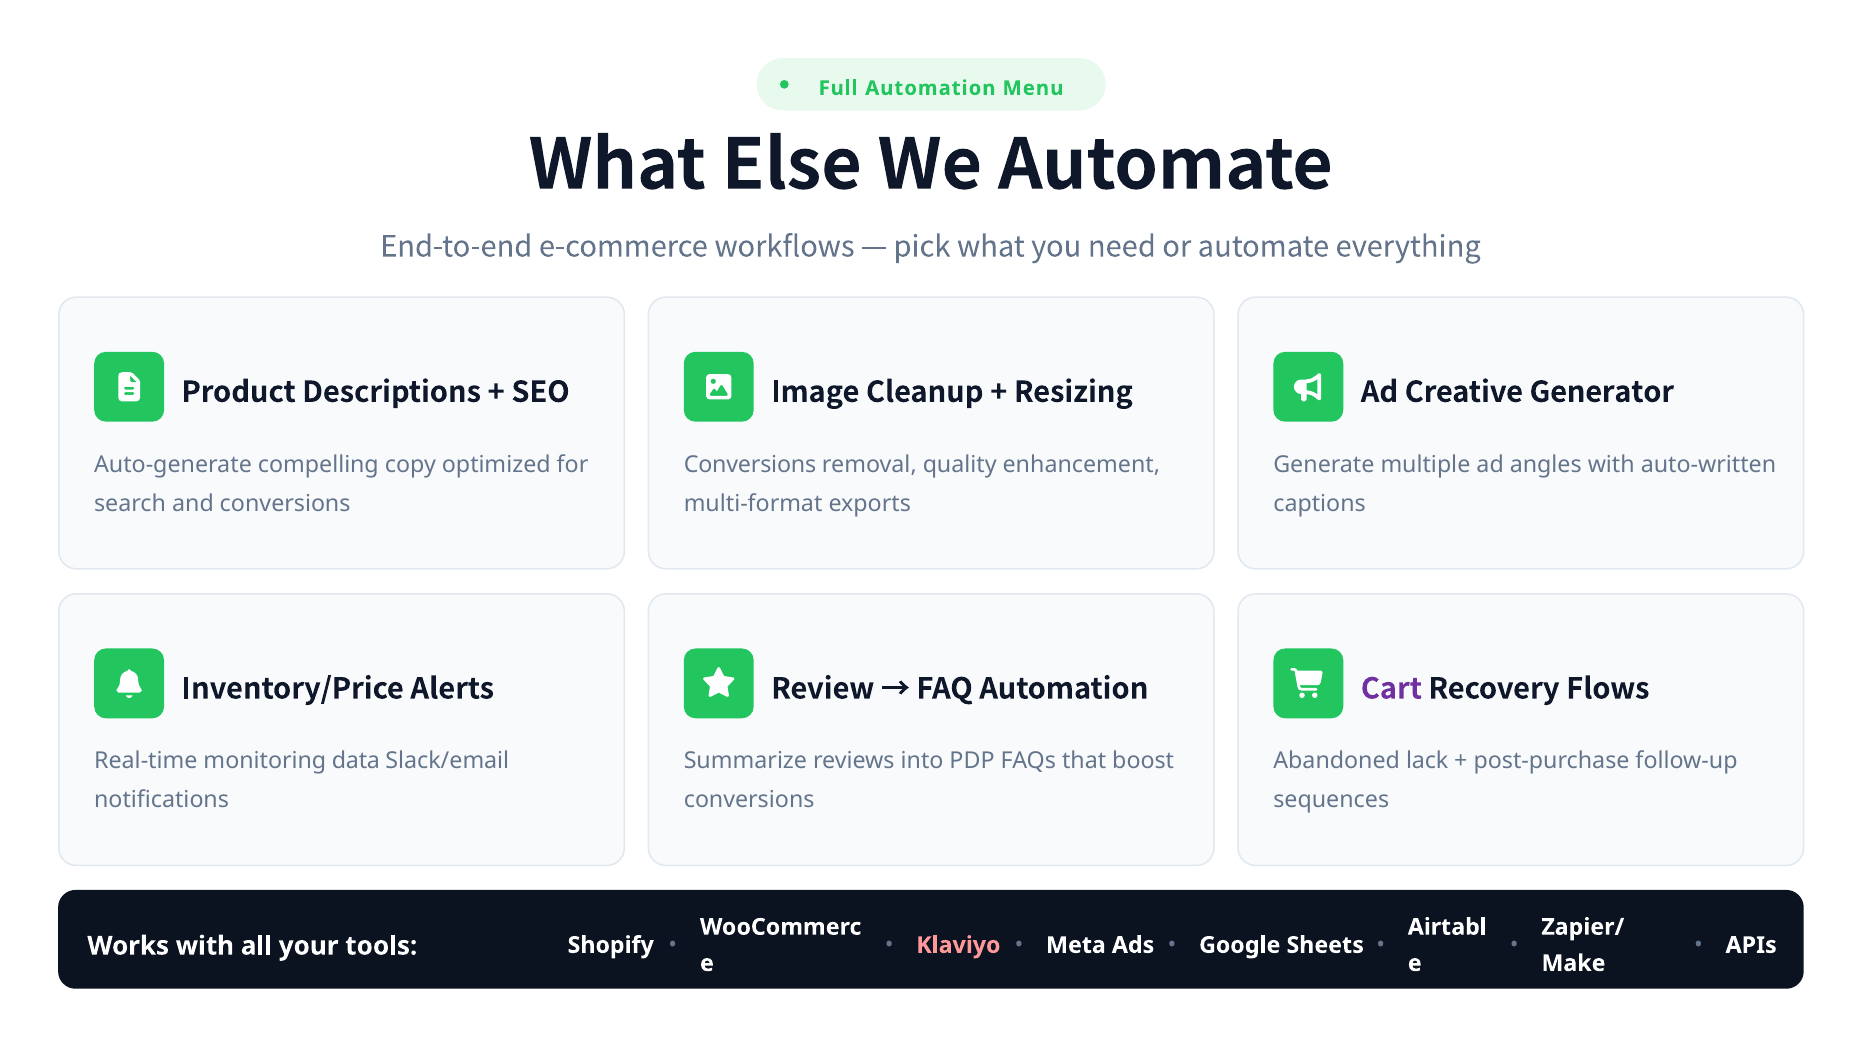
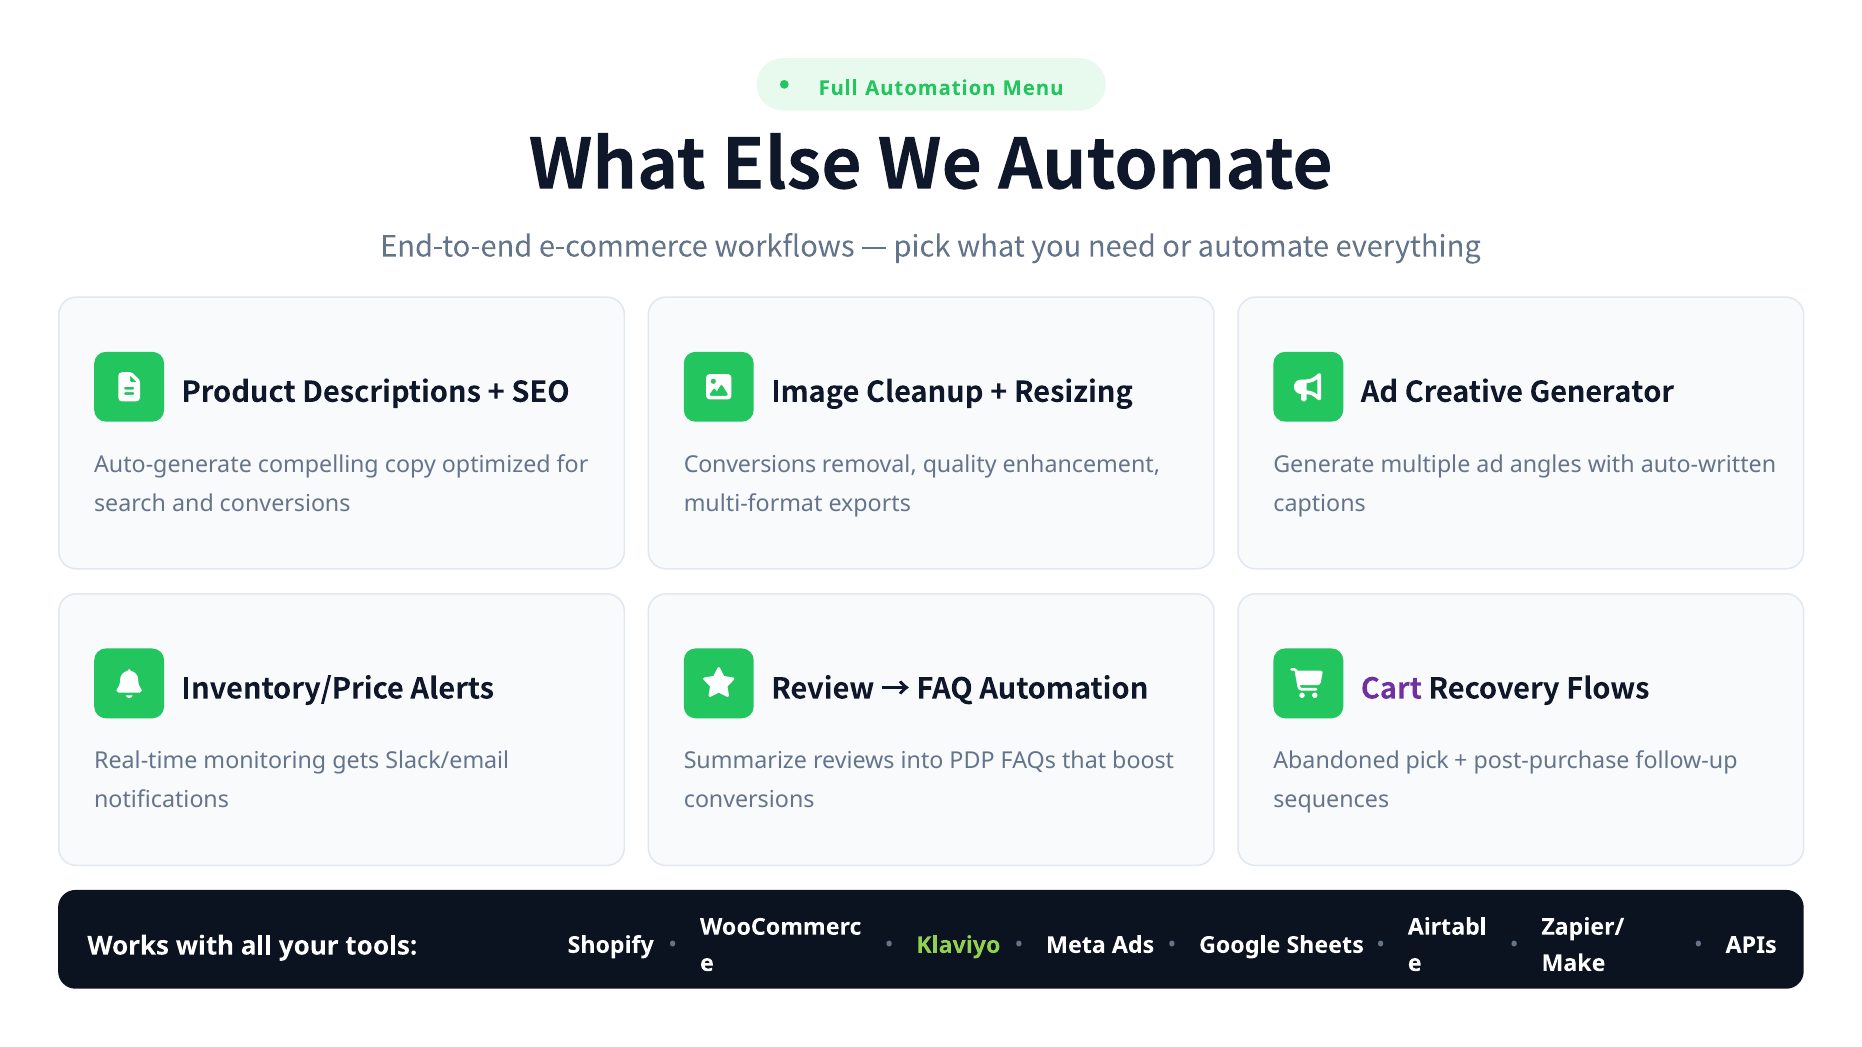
data: data -> gets
Abandoned lack: lack -> pick
Klaviyo colour: pink -> light green
